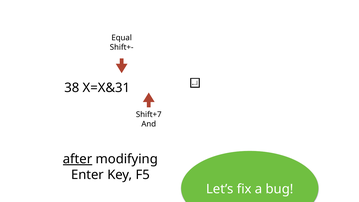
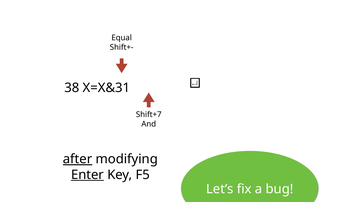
Enter underline: none -> present
